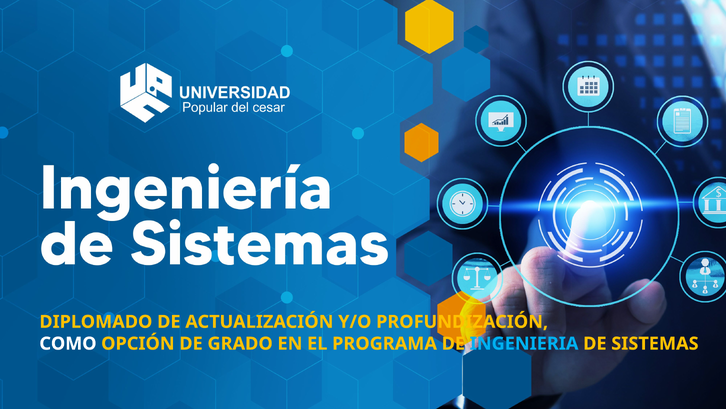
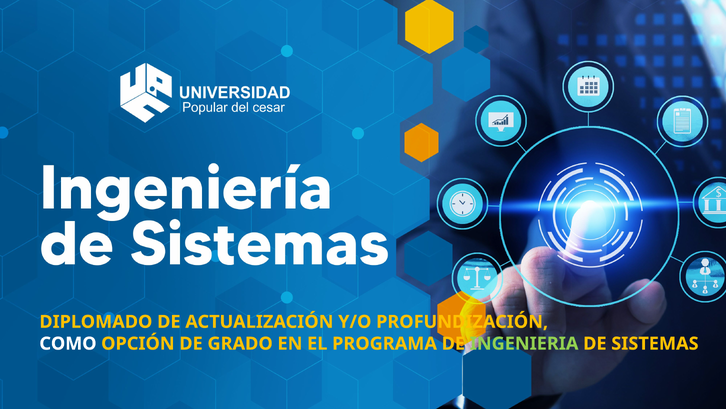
INGENIERIA colour: light blue -> light green
